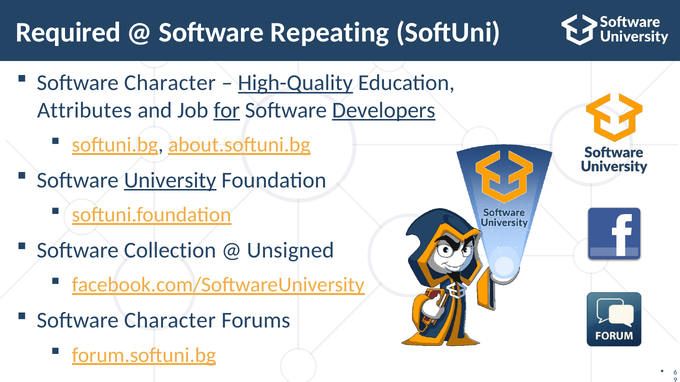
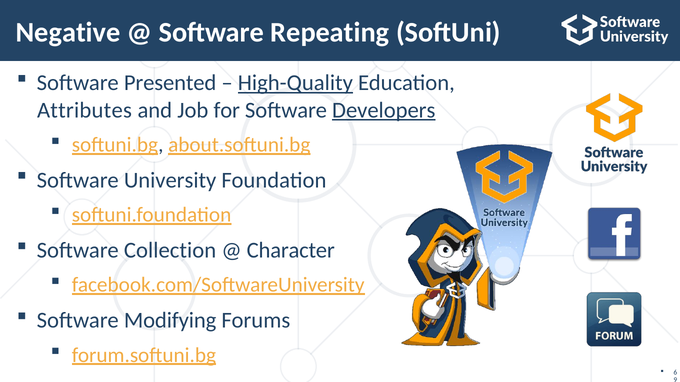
Required: Required -> Negative
Character at (170, 83): Character -> Presented
for underline: present -> none
University underline: present -> none
Unsigned: Unsigned -> Character
Character at (170, 321): Character -> Modifying
